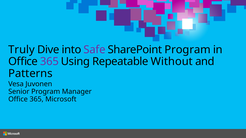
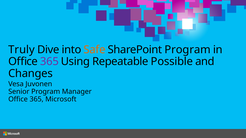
Safe colour: purple -> orange
Without: Without -> Possible
Patterns: Patterns -> Changes
